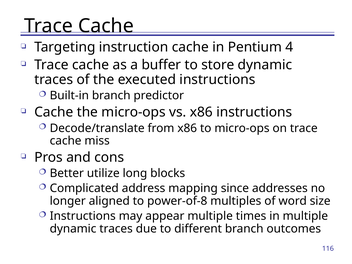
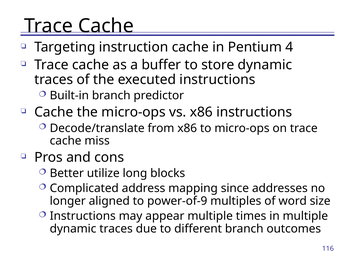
power-of-8: power-of-8 -> power-of-9
